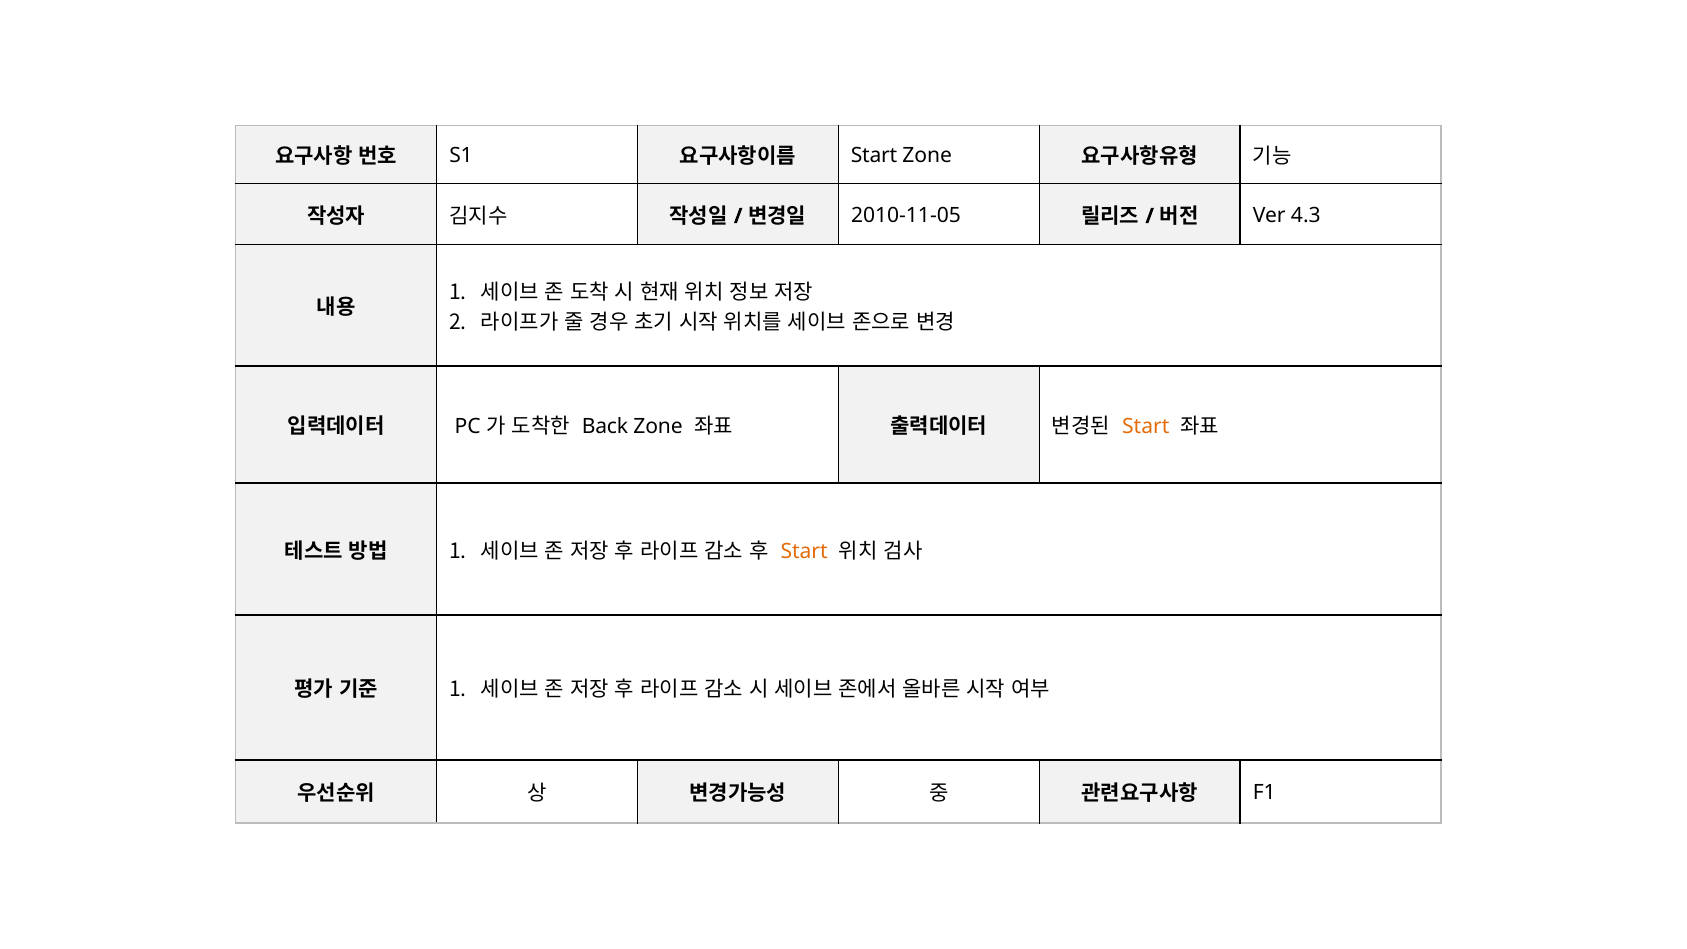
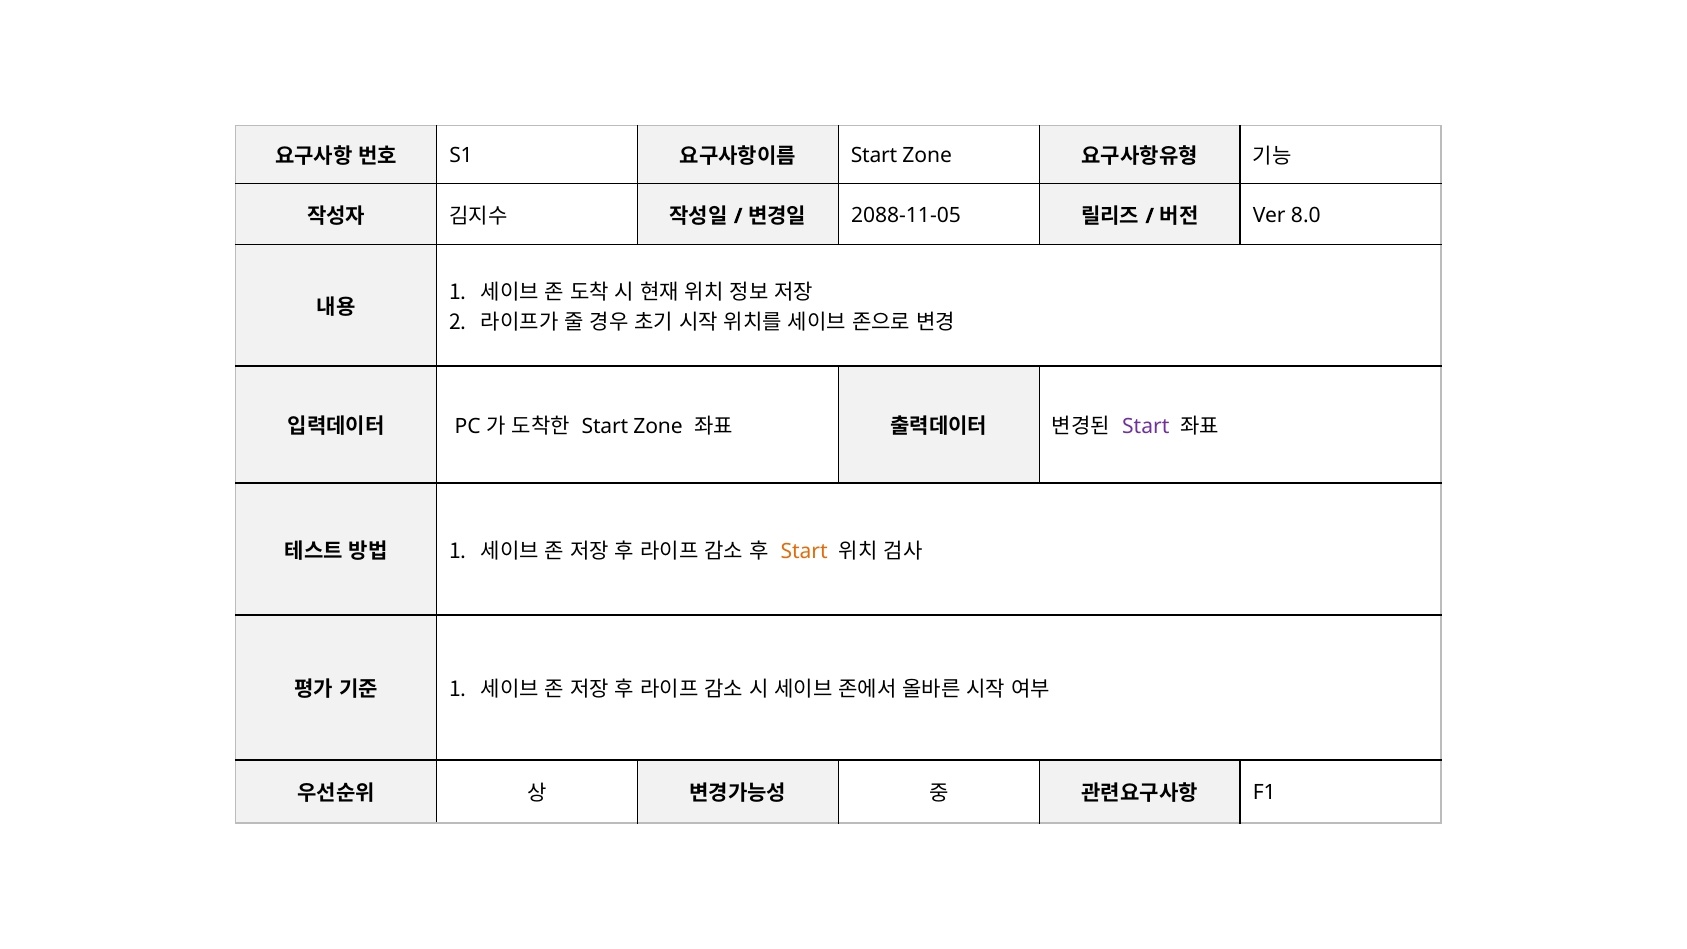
2010-11-05: 2010-11-05 -> 2088-11-05
4.3: 4.3 -> 8.0
Back at (605, 427): Back -> Start
Start at (1146, 427) colour: orange -> purple
